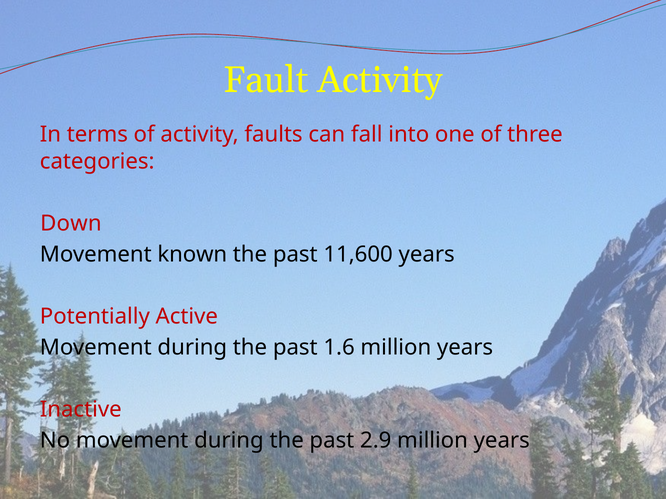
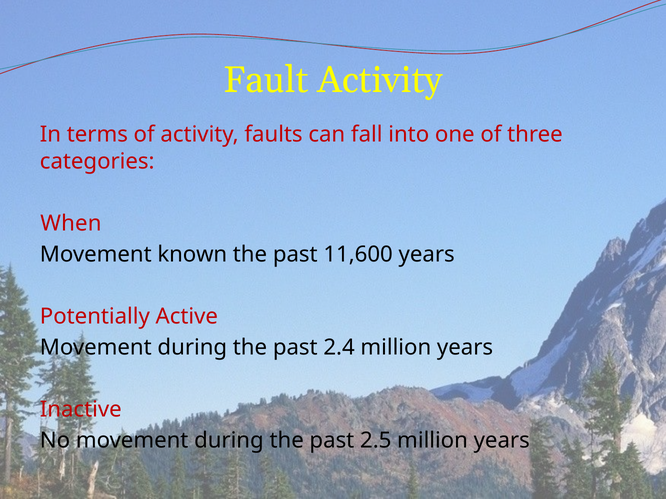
Down: Down -> When
1.6: 1.6 -> 2.4
2.9: 2.9 -> 2.5
